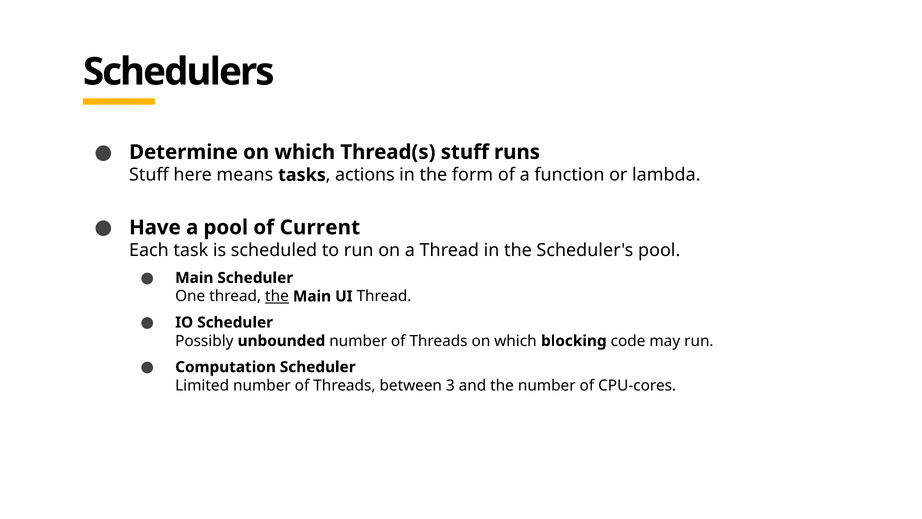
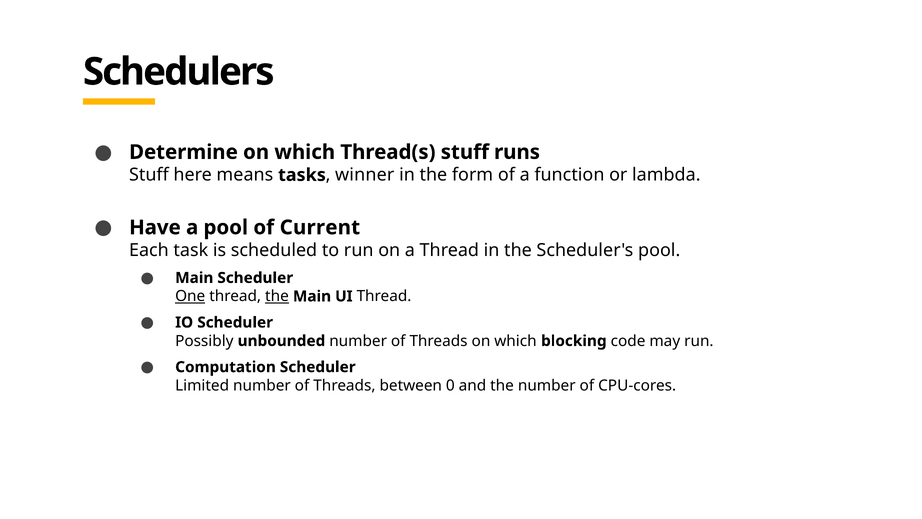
actions: actions -> winner
One underline: none -> present
3: 3 -> 0
